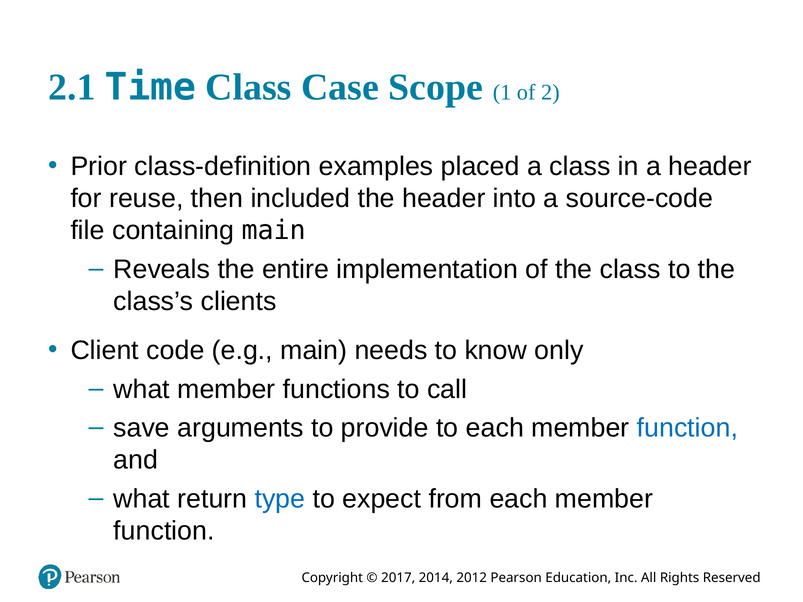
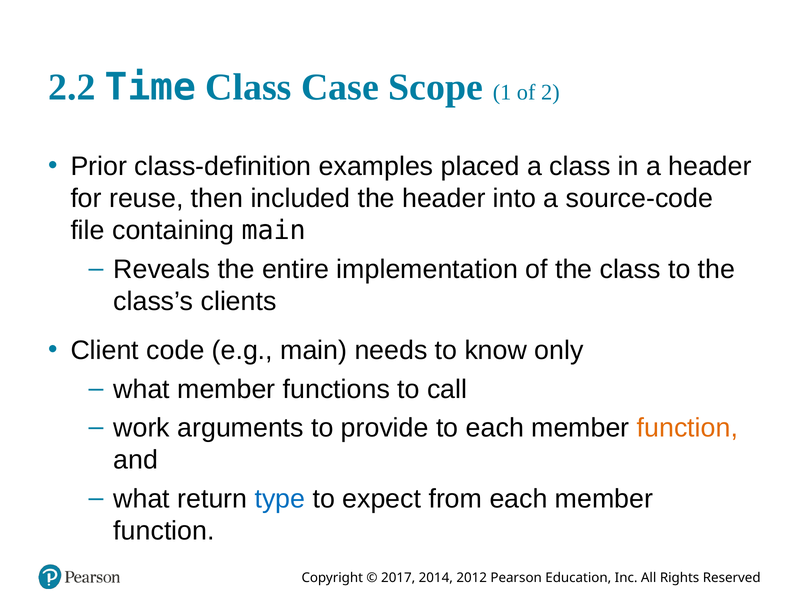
2.1: 2.1 -> 2.2
save: save -> work
function at (687, 428) colour: blue -> orange
